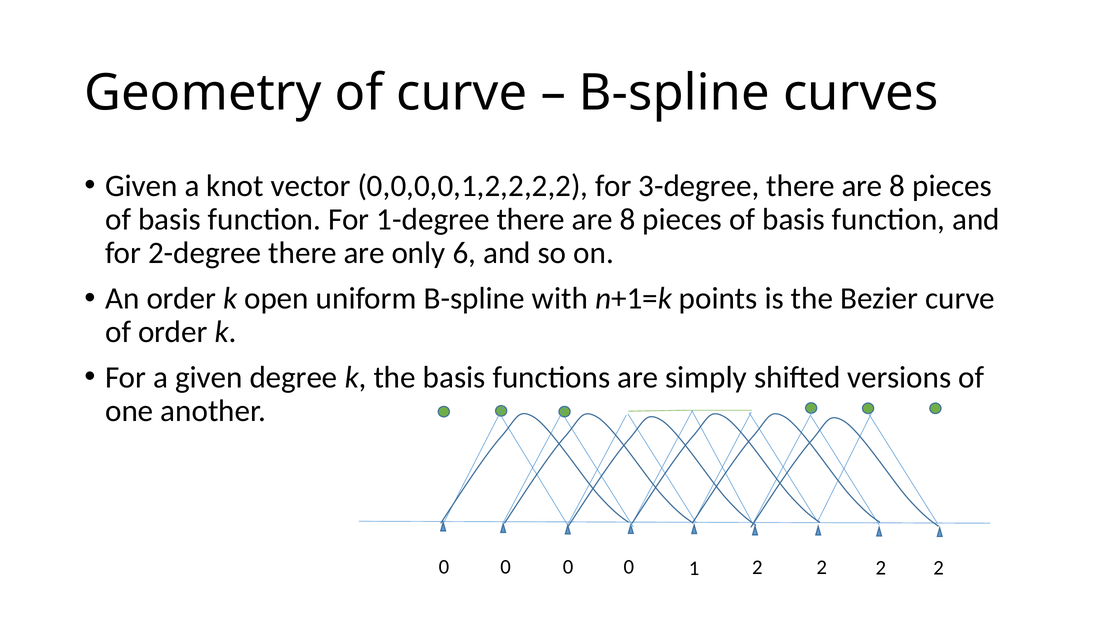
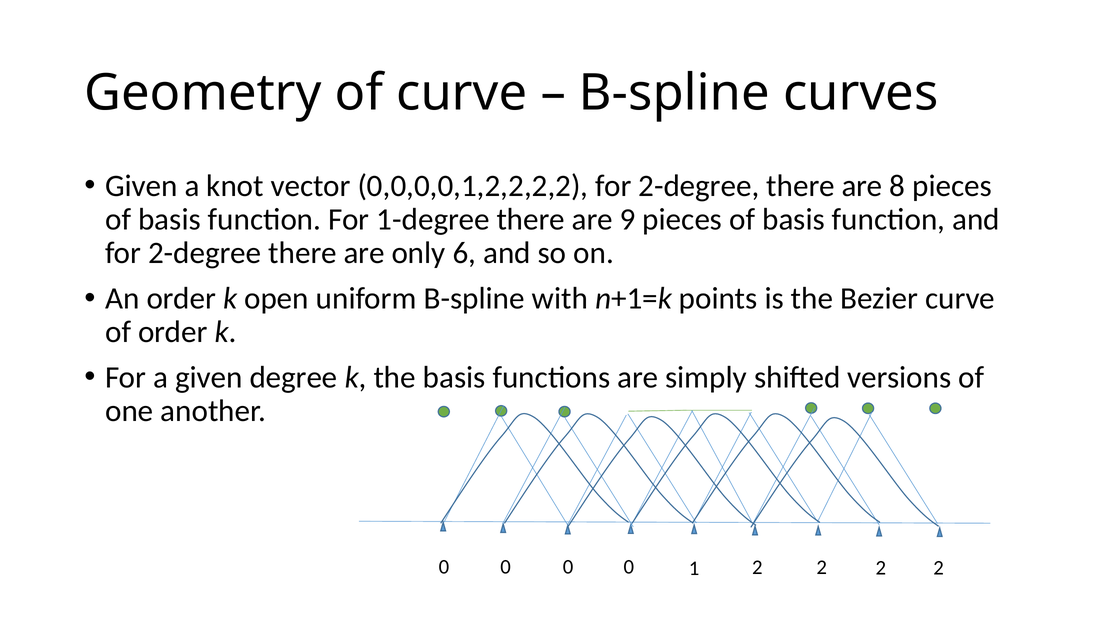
0,0,0,0,1,2,2,2,2 for 3-degree: 3-degree -> 2-degree
1-degree there are 8: 8 -> 9
